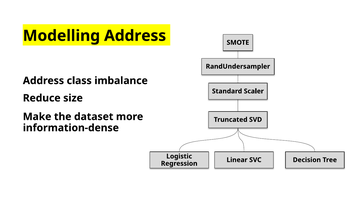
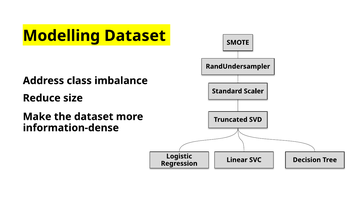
Modelling Address: Address -> Dataset
